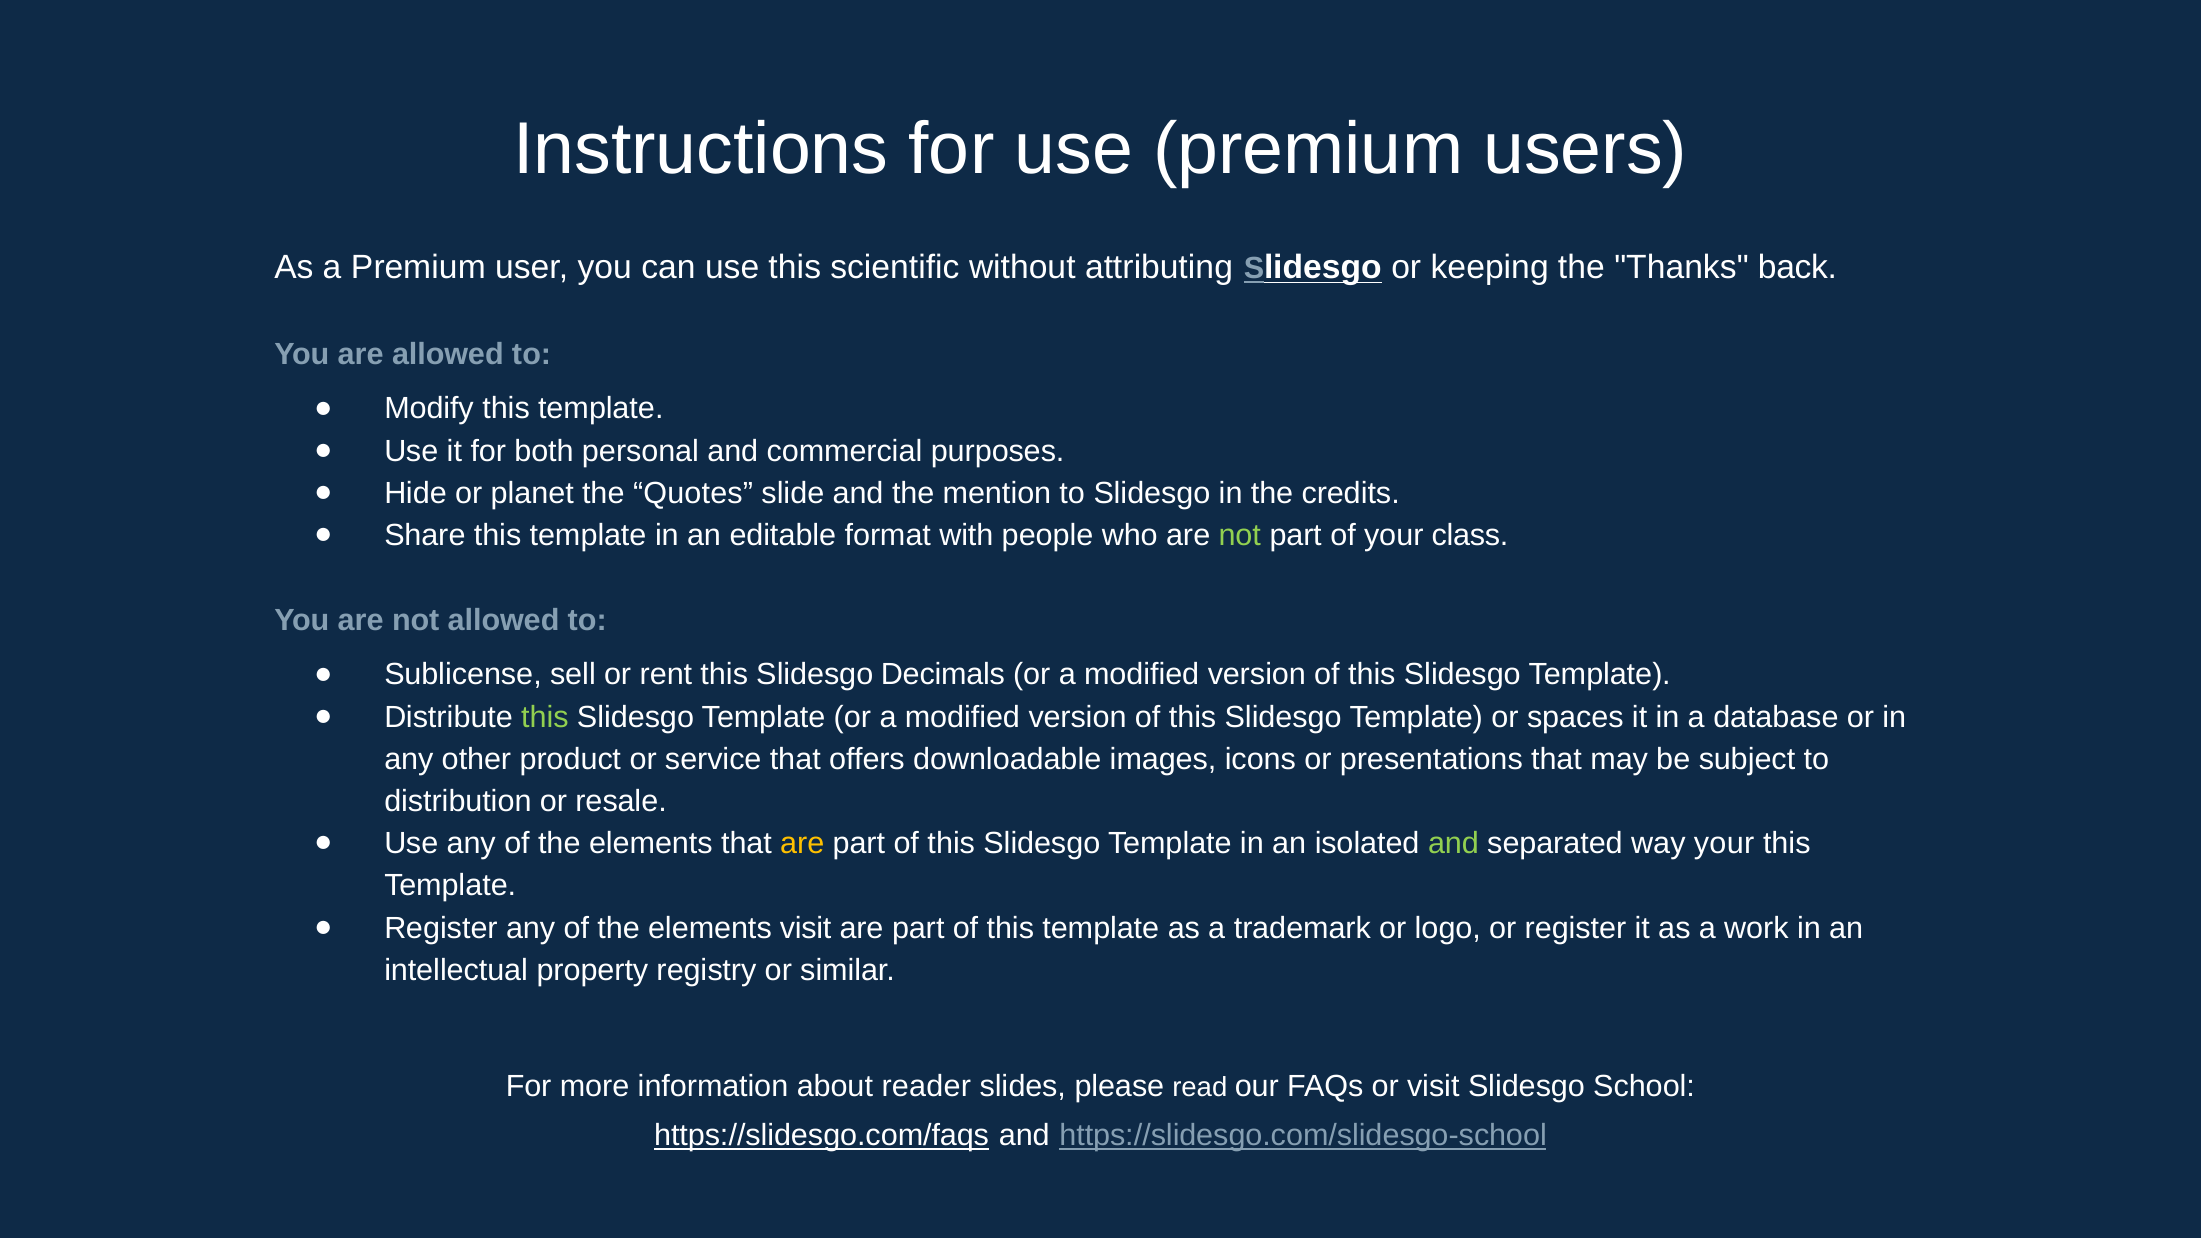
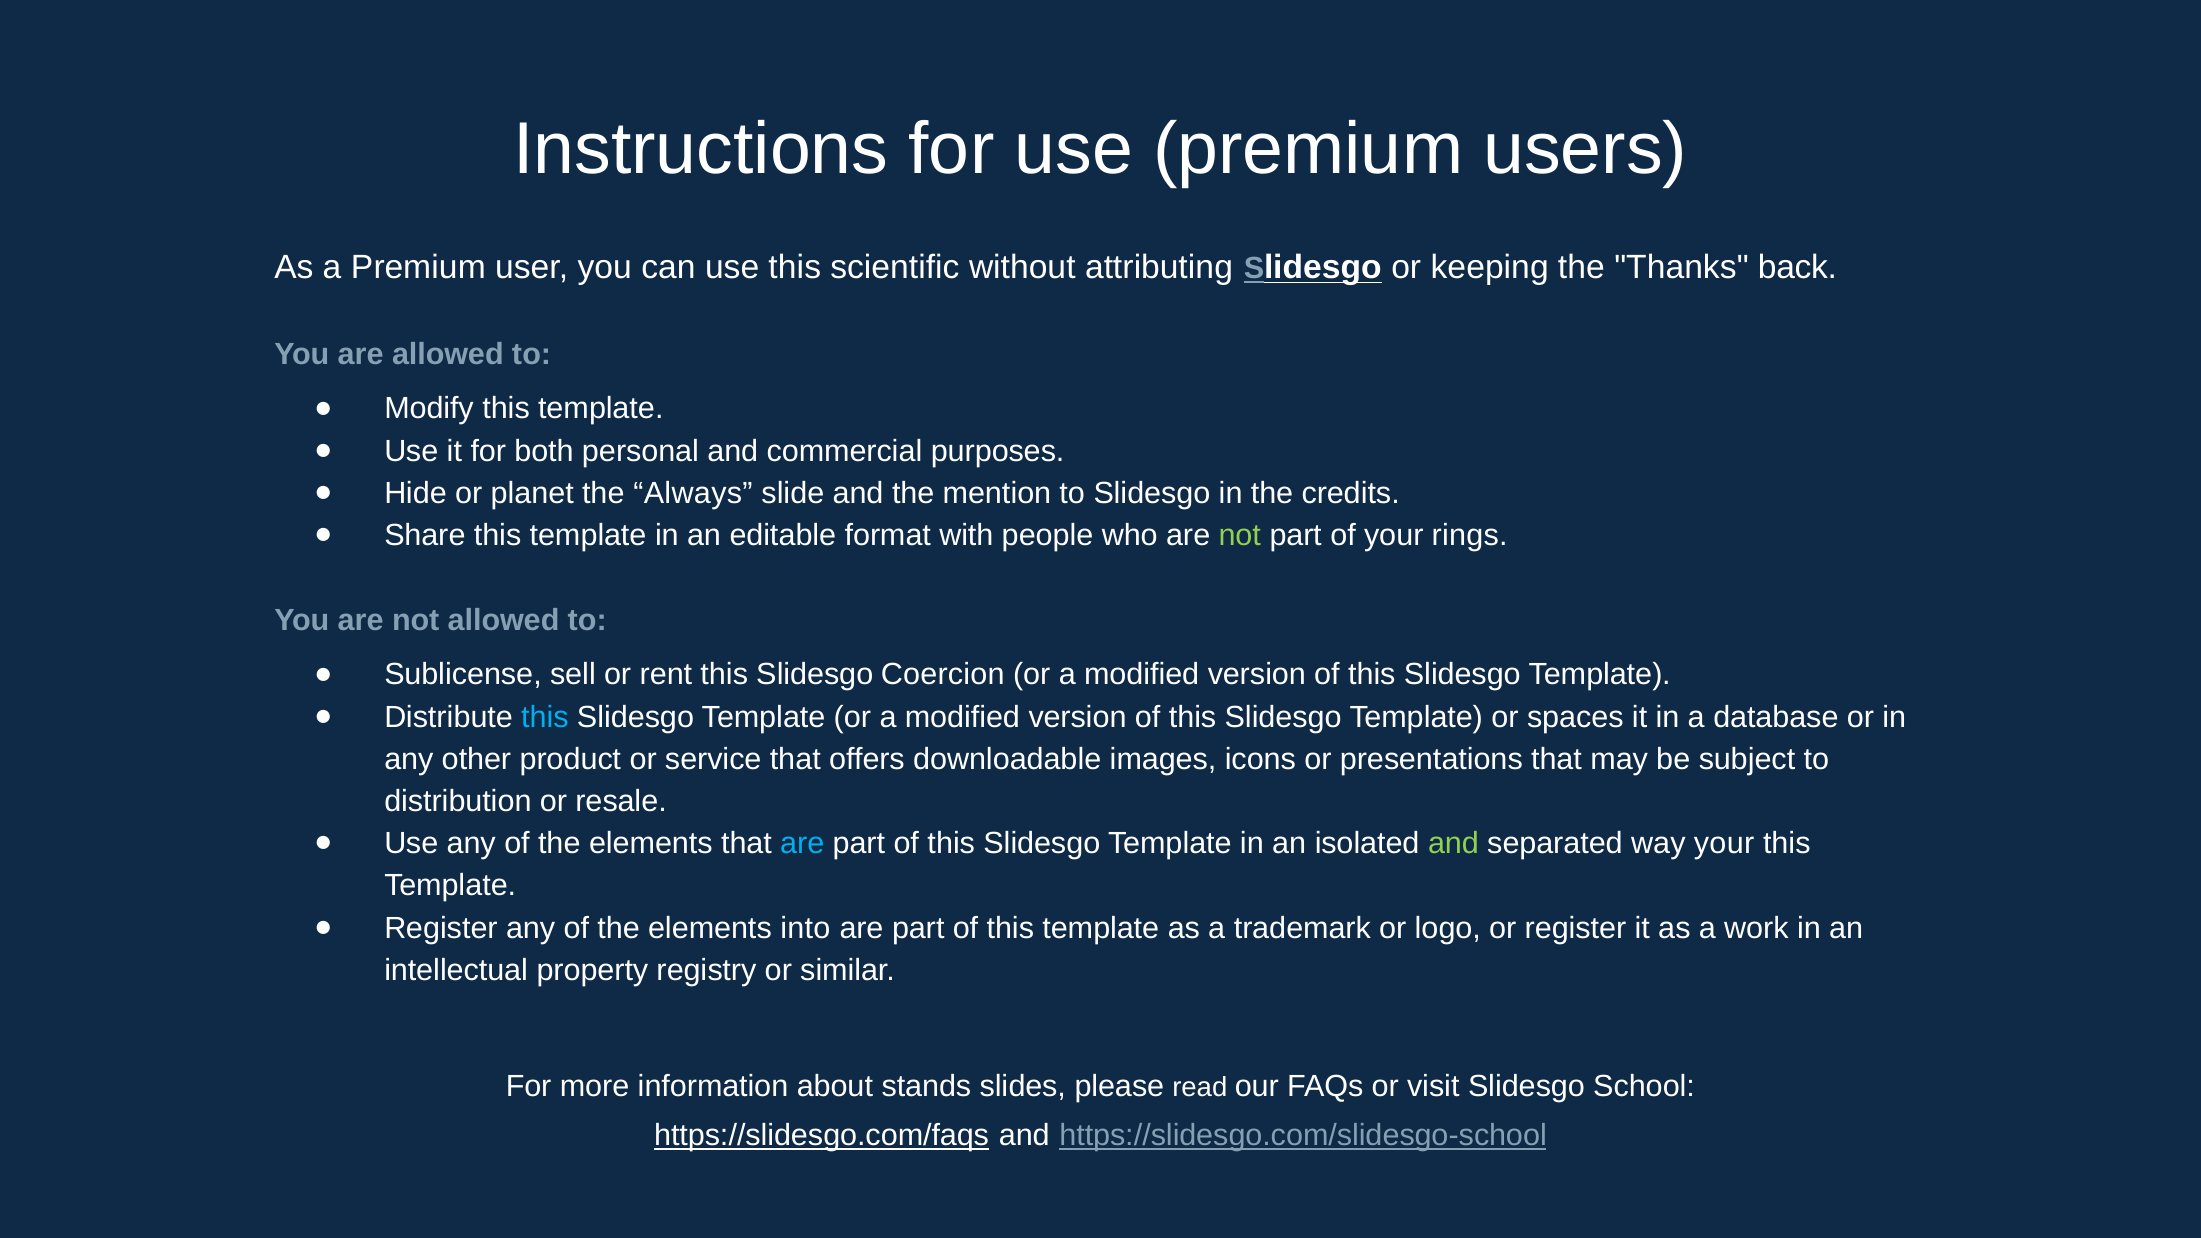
Quotes: Quotes -> Always
class: class -> rings
Decimals: Decimals -> Coercion
this at (545, 717) colour: light green -> light blue
are at (802, 844) colour: yellow -> light blue
elements visit: visit -> into
reader: reader -> stands
